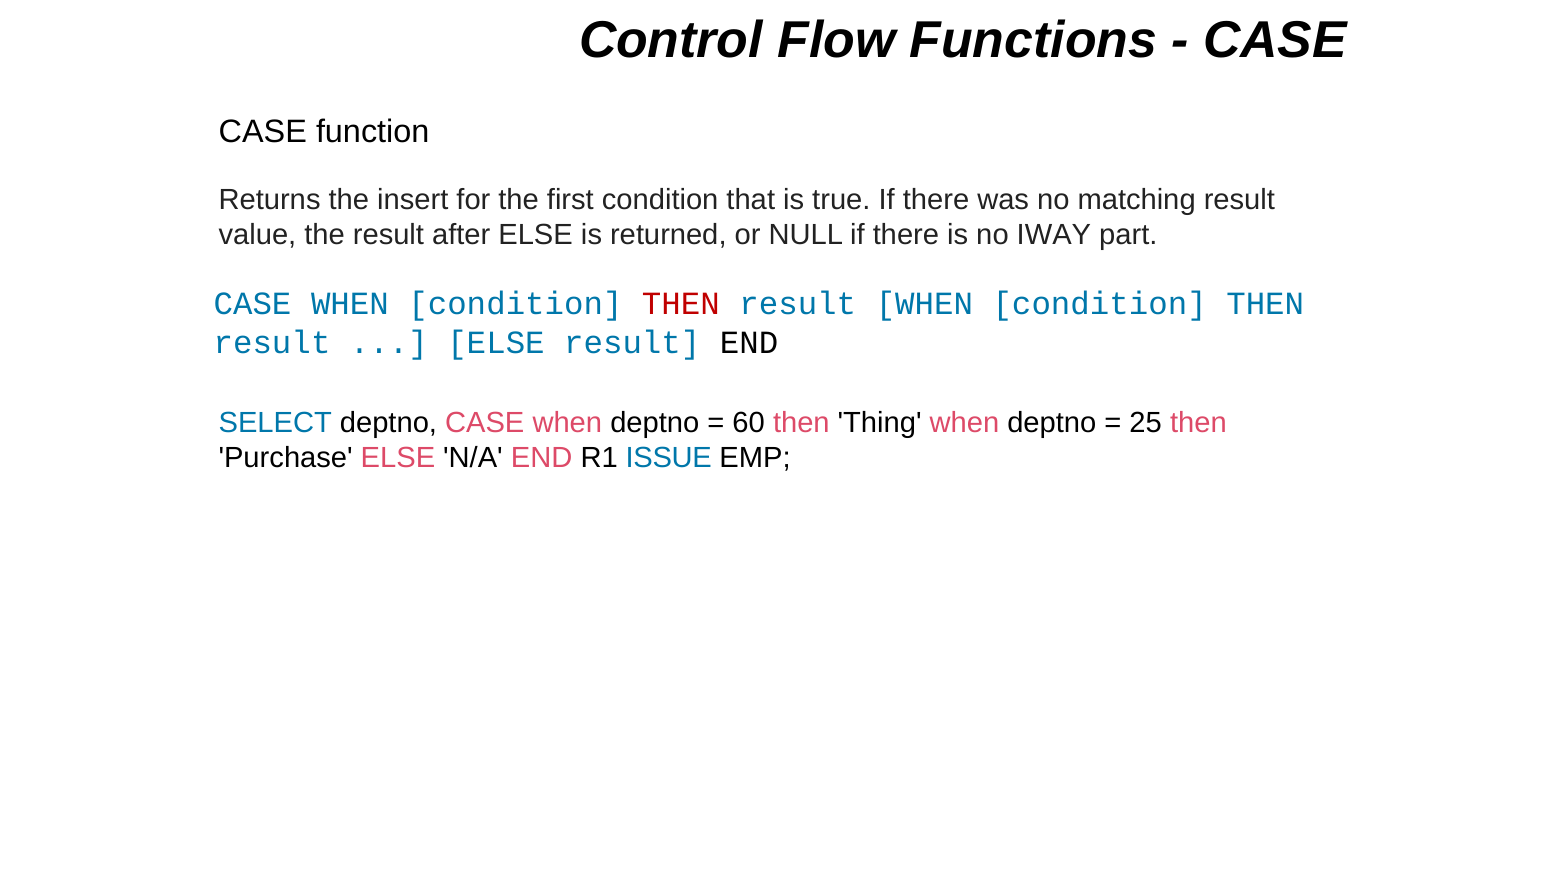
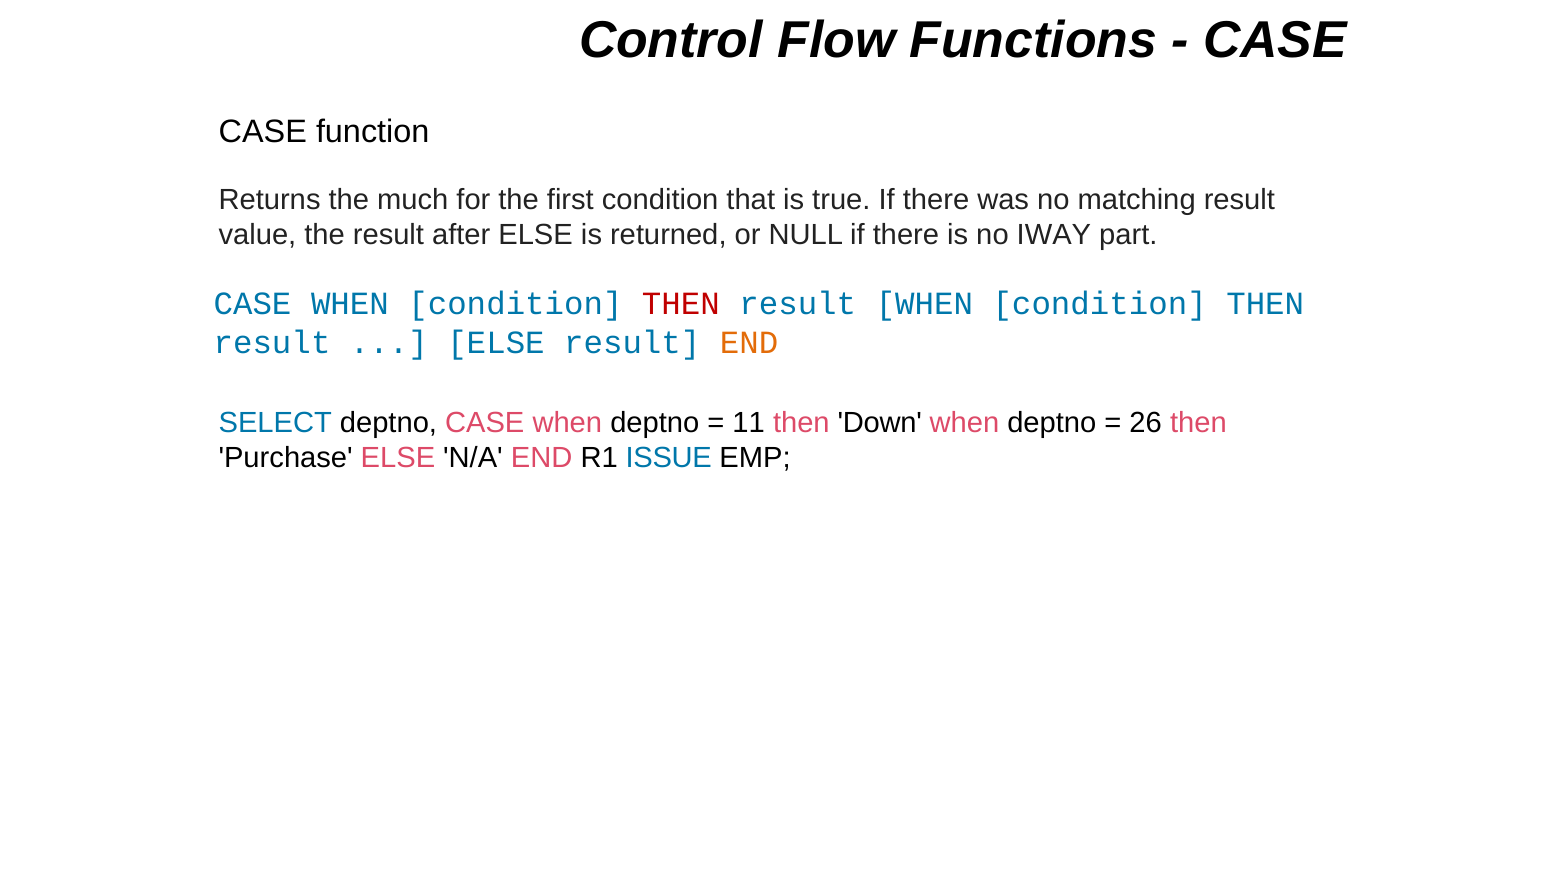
insert: insert -> much
END at (749, 343) colour: black -> orange
60: 60 -> 11
Thing: Thing -> Down
25: 25 -> 26
